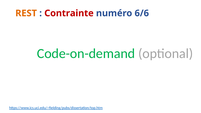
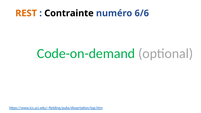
Contrainte colour: red -> black
